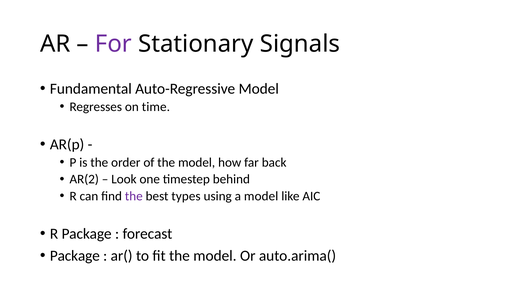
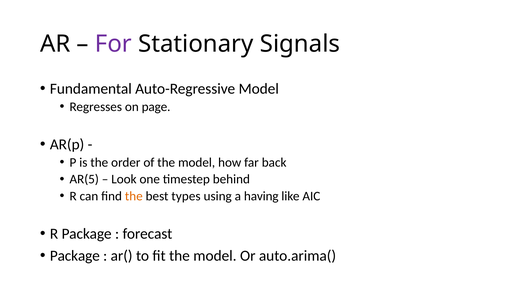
time: time -> page
AR(2: AR(2 -> AR(5
the at (134, 196) colour: purple -> orange
a model: model -> having
